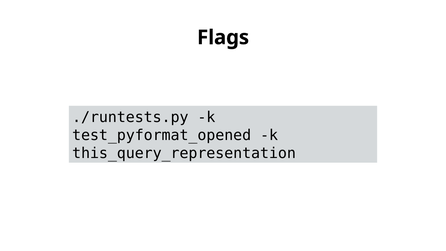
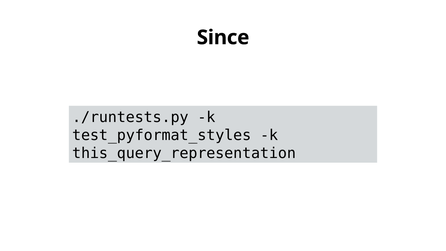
Flags: Flags -> Since
test_pyformat_opened: test_pyformat_opened -> test_pyformat_styles
